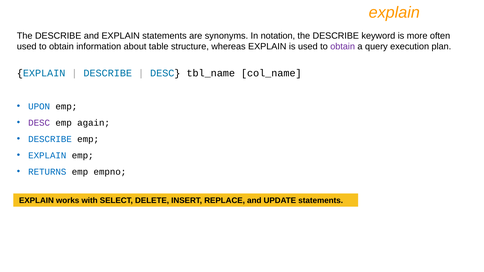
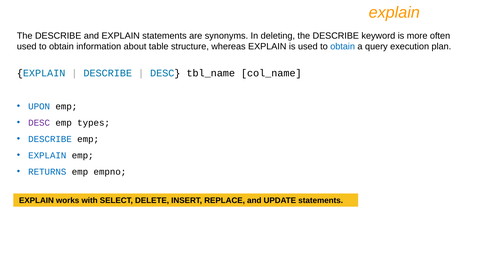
notation: notation -> deleting
obtain at (343, 47) colour: purple -> blue
again: again -> types
